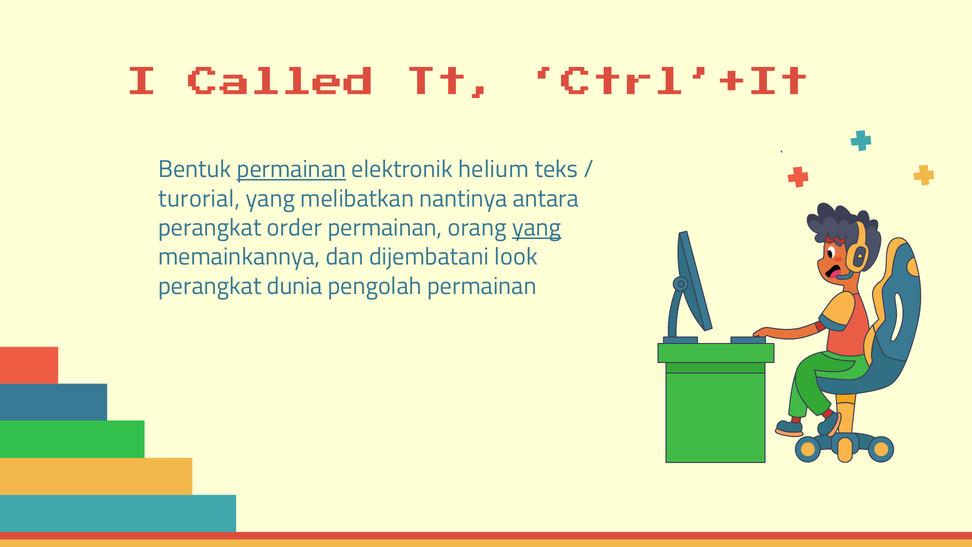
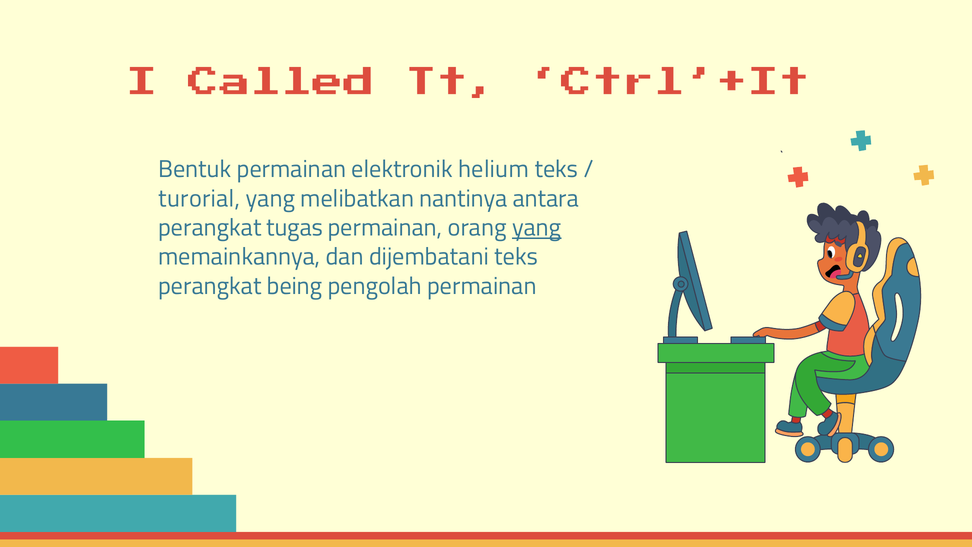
permainan at (291, 169) underline: present -> none
order: order -> tugas
dijembatani look: look -> teks
dunia: dunia -> being
